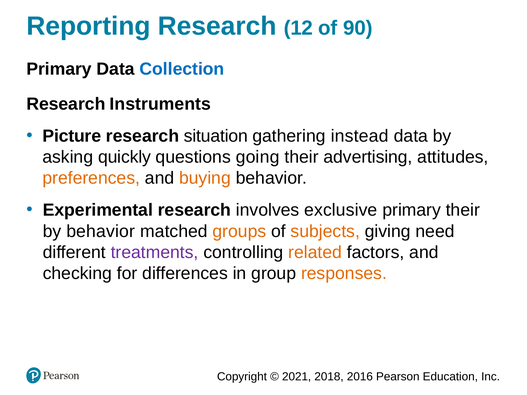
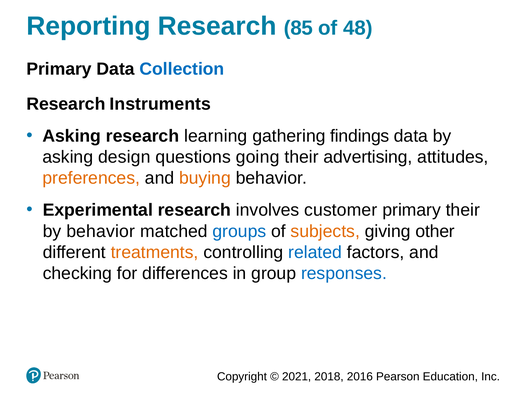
12: 12 -> 85
90: 90 -> 48
Picture at (72, 136): Picture -> Asking
situation: situation -> learning
instead: instead -> findings
quickly: quickly -> design
exclusive: exclusive -> customer
groups colour: orange -> blue
need: need -> other
treatments colour: purple -> orange
related colour: orange -> blue
responses colour: orange -> blue
